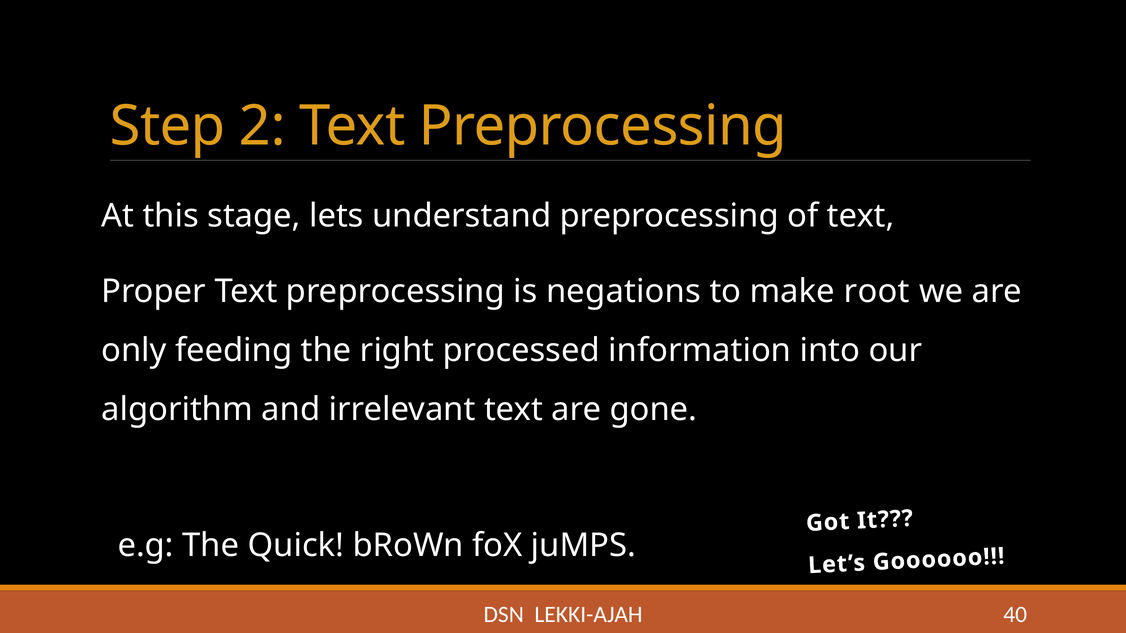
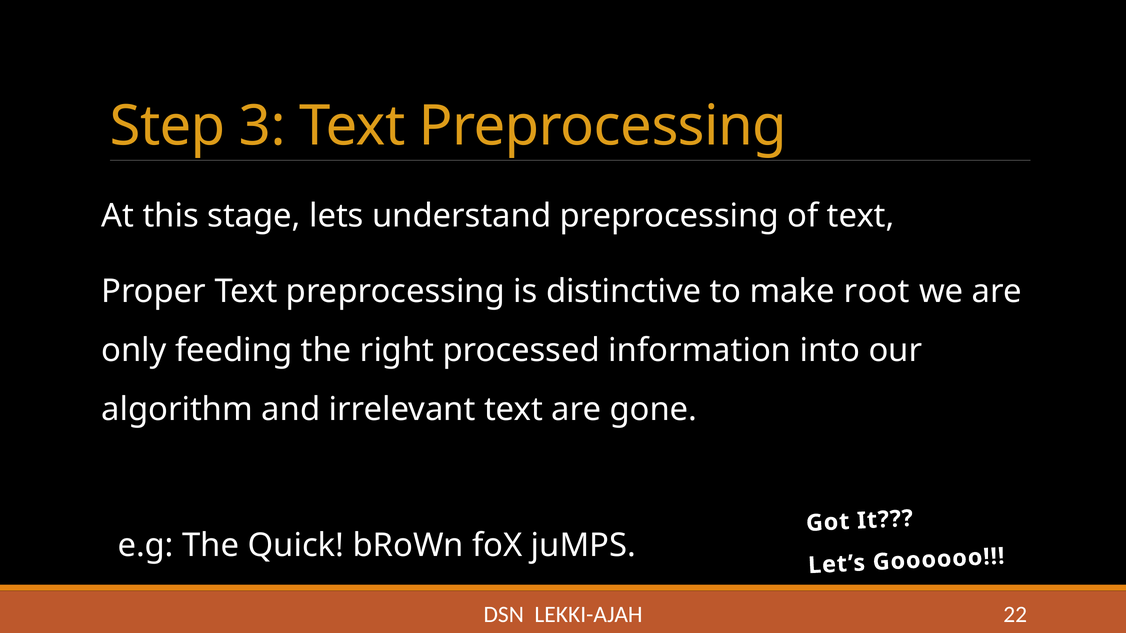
2: 2 -> 3
negations: negations -> distinctive
40: 40 -> 22
